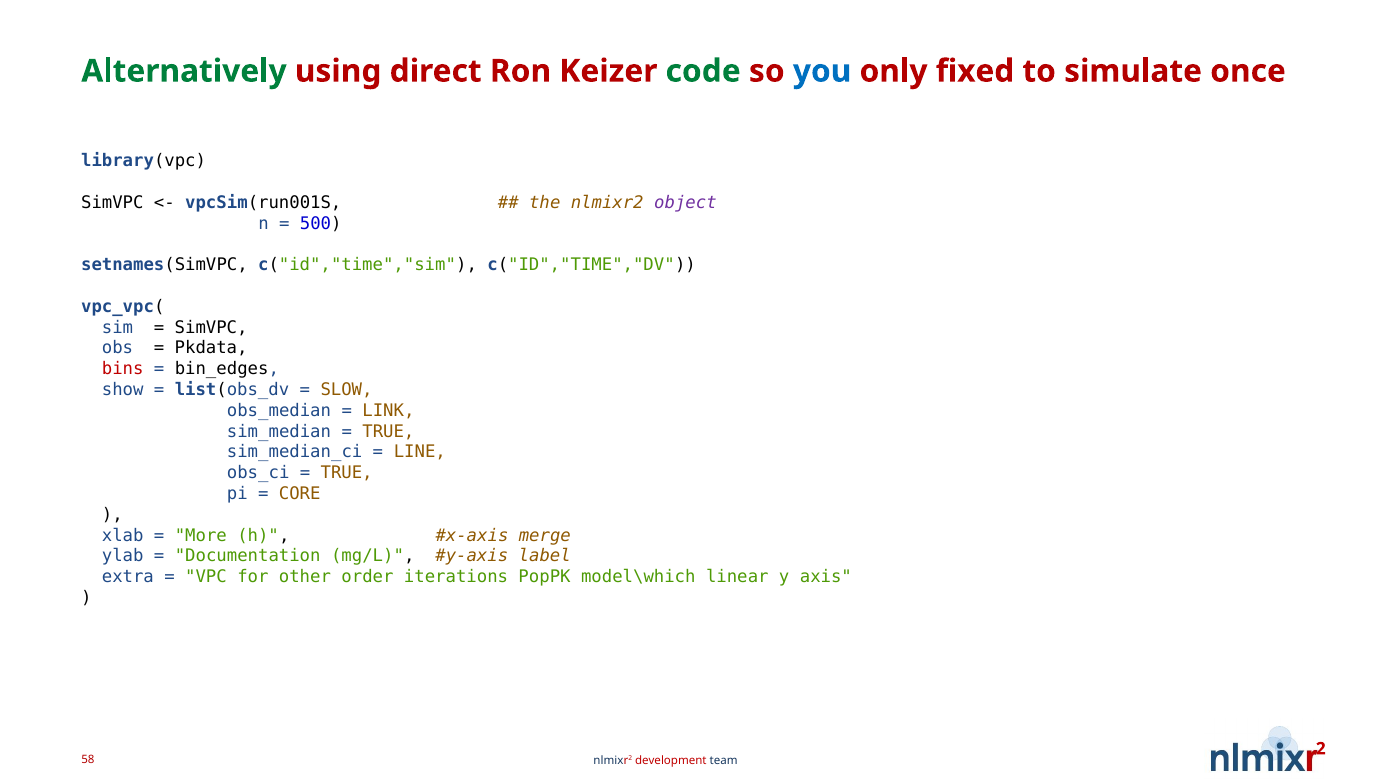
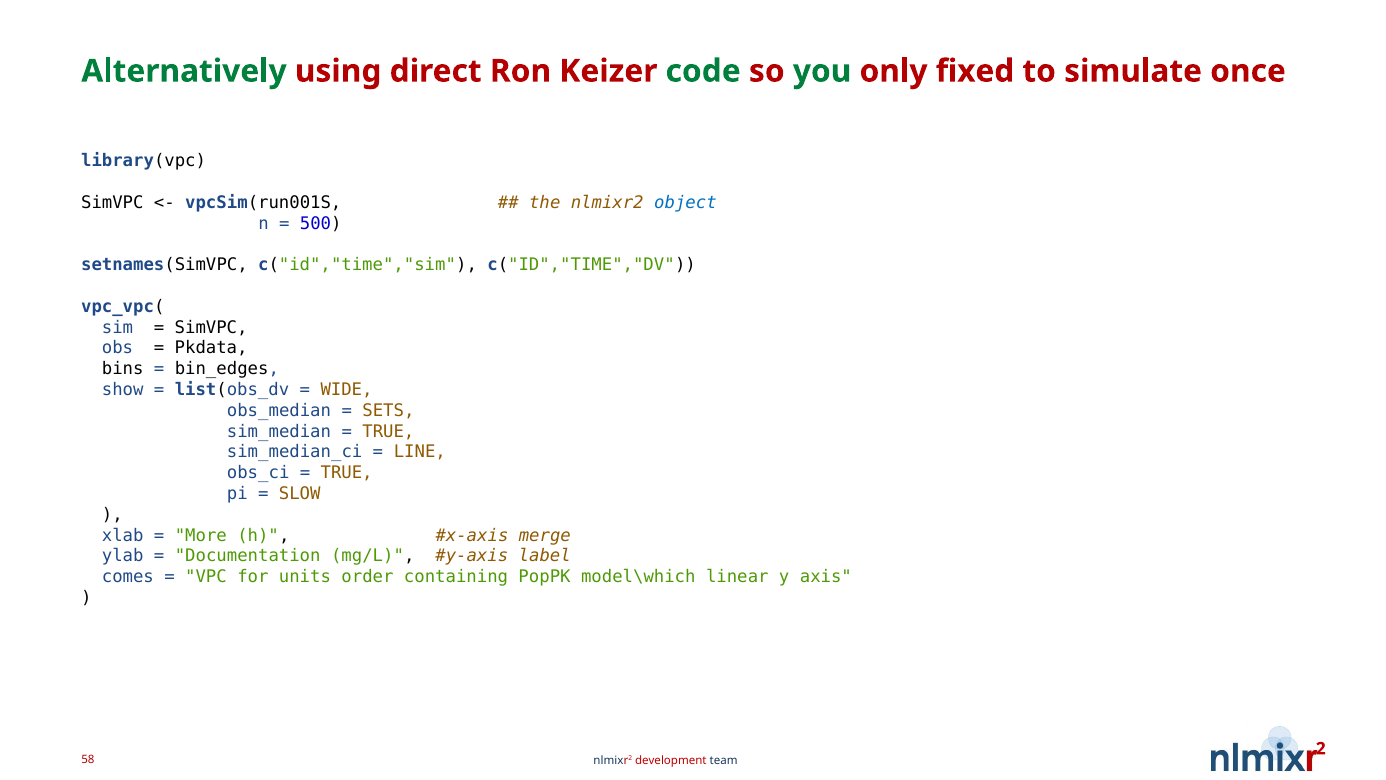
you colour: blue -> green
object colour: purple -> blue
bins colour: red -> black
SLOW: SLOW -> WIDE
LINK: LINK -> SETS
CORE: CORE -> SLOW
extra: extra -> comes
other: other -> units
iterations: iterations -> containing
